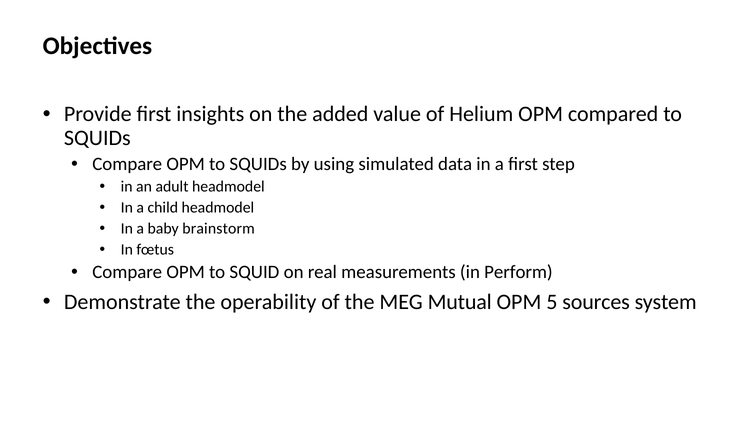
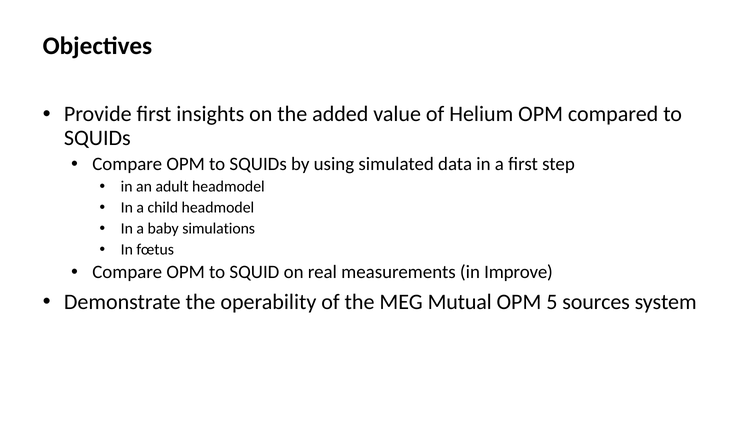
brainstorm: brainstorm -> simulations
Perform: Perform -> Improve
